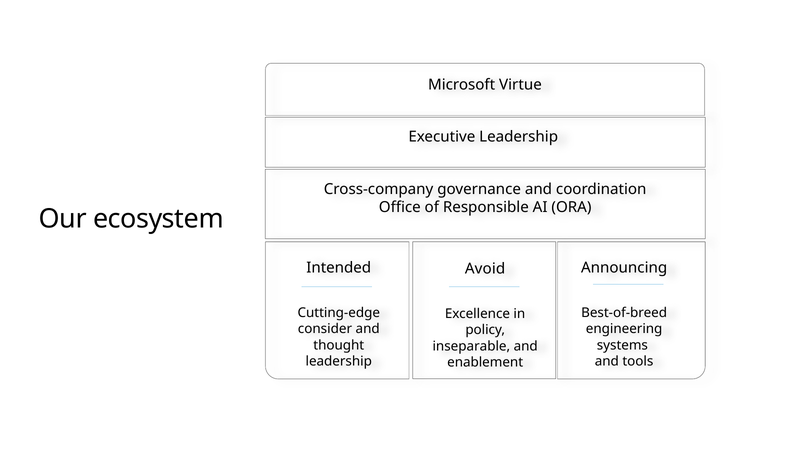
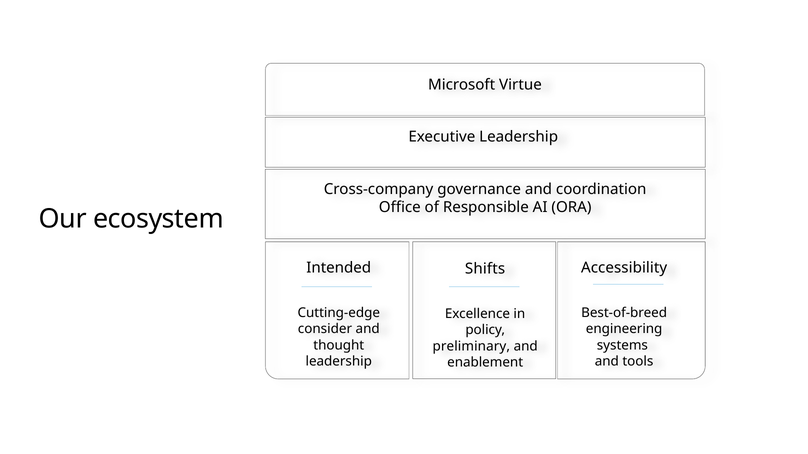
Announcing: Announcing -> Accessibility
Avoid: Avoid -> Shifts
inseparable: inseparable -> preliminary
